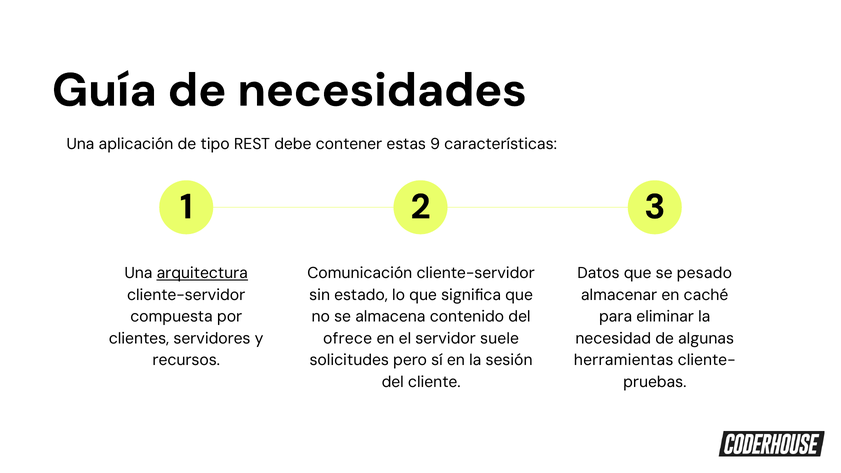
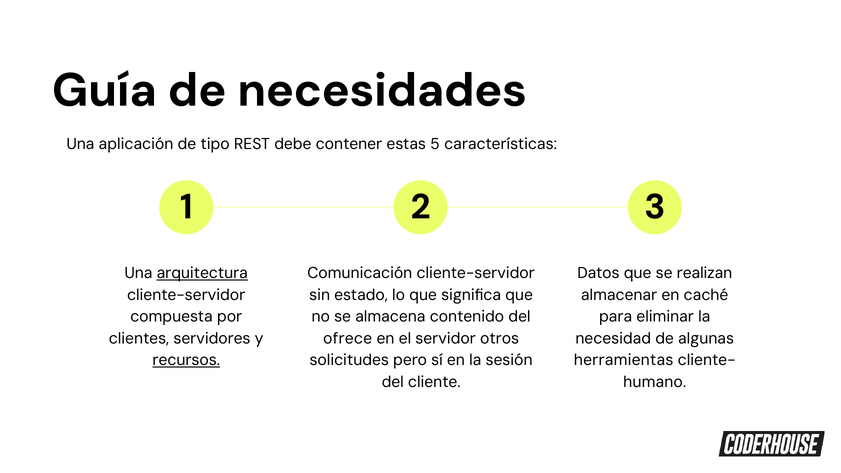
9: 9 -> 5
pesado: pesado -> realizan
suele: suele -> otros
recursos underline: none -> present
pruebas: pruebas -> humano
